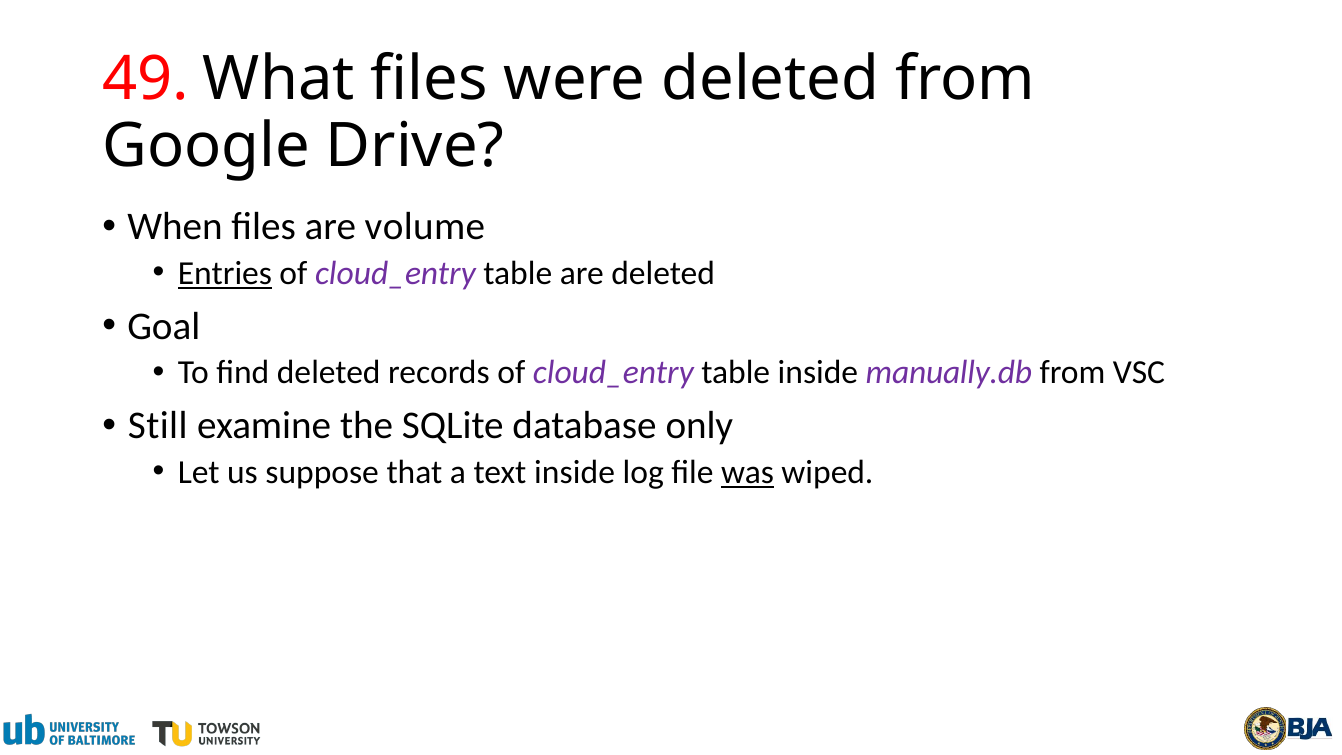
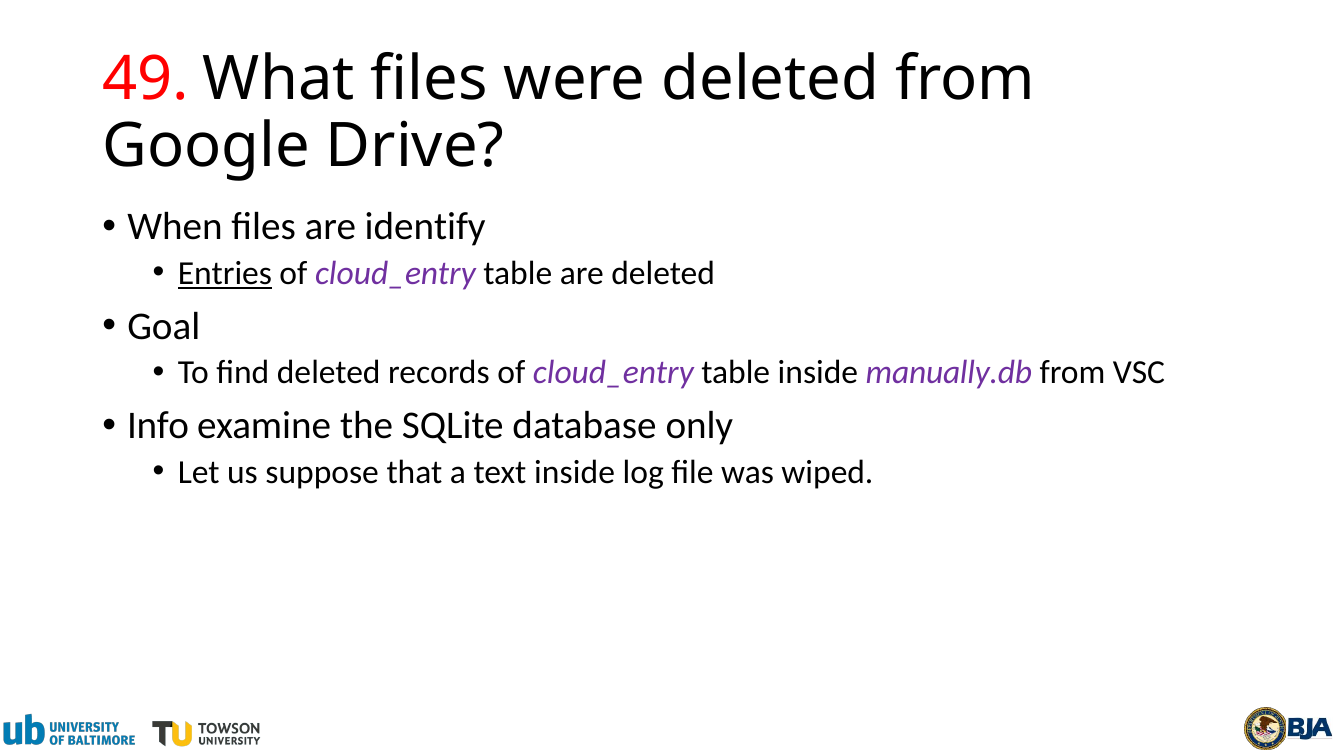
volume: volume -> identify
Still: Still -> Info
was underline: present -> none
